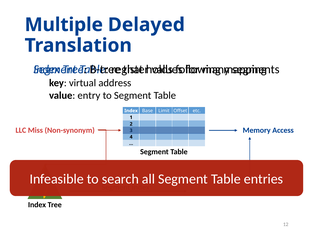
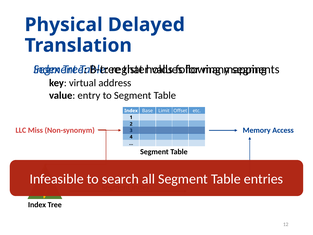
Multiple: Multiple -> Physical
